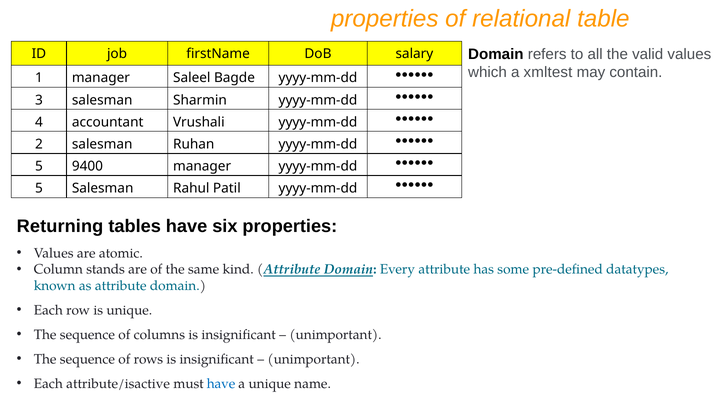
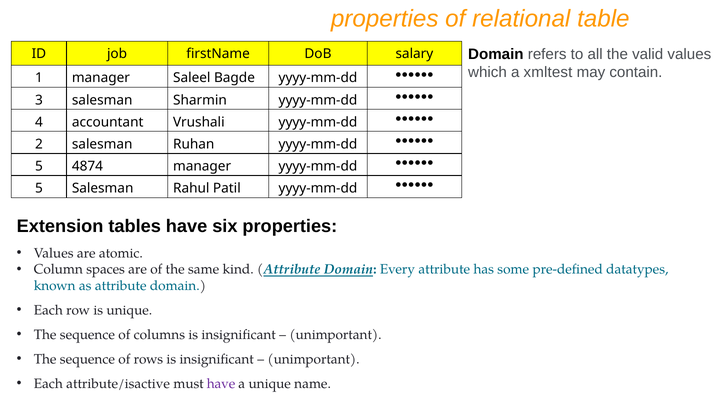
9400: 9400 -> 4874
Returning: Returning -> Extension
stands: stands -> spaces
have at (221, 384) colour: blue -> purple
